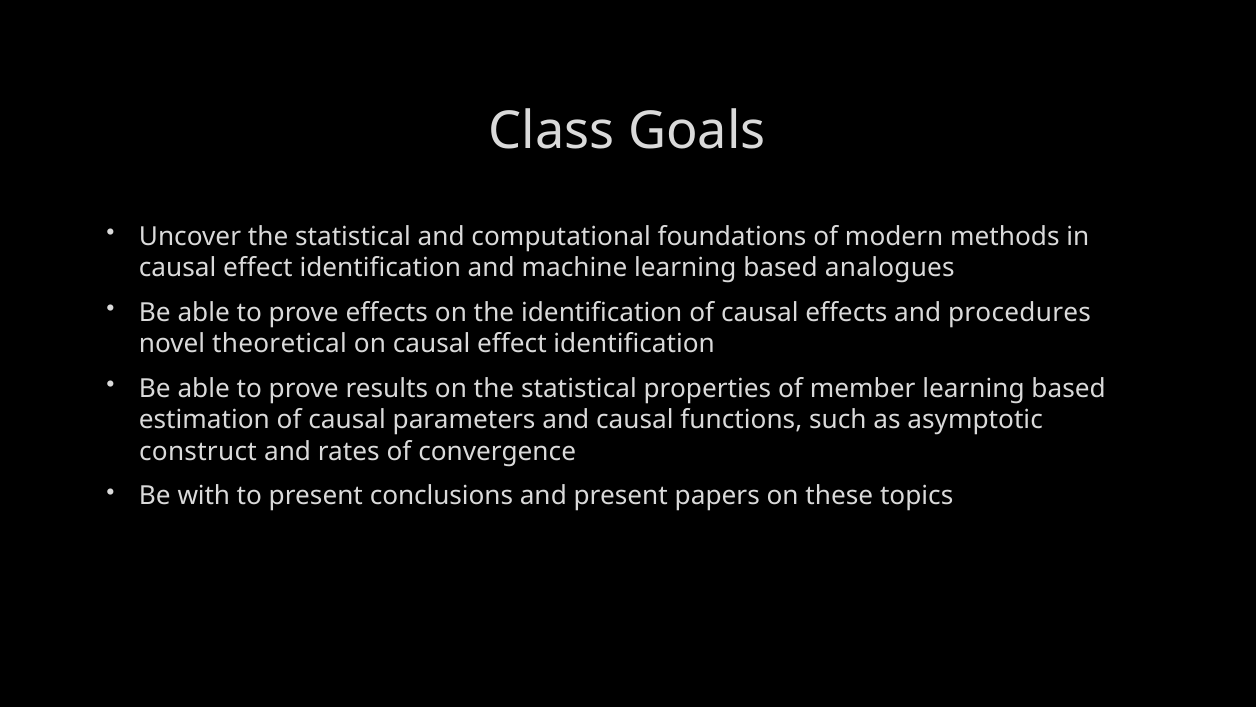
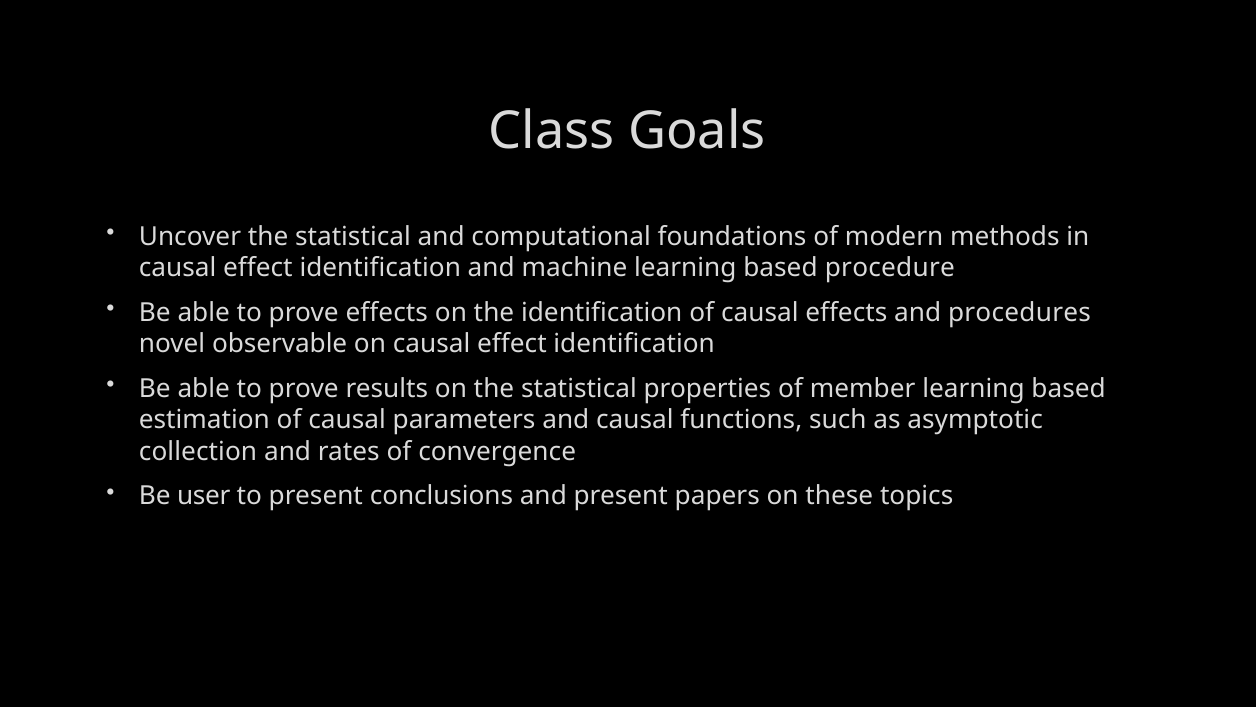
analogues: analogues -> procedure
theoretical: theoretical -> observable
construct: construct -> collection
with: with -> user
